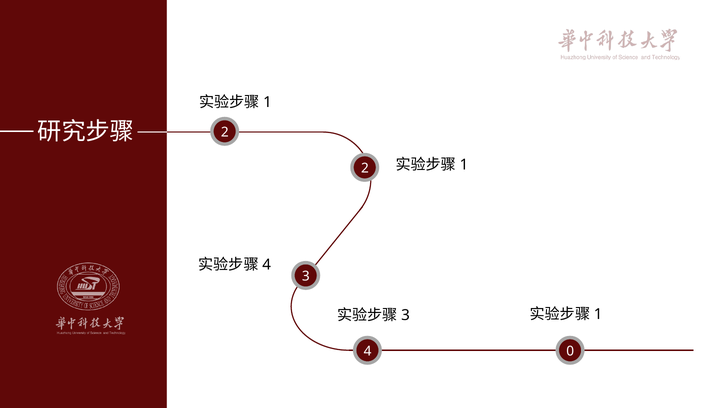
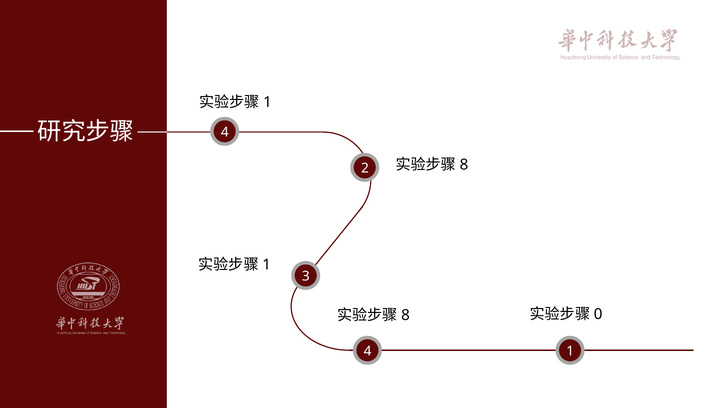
2 at (225, 132): 2 -> 4
1 at (464, 165): 1 -> 8
4 at (267, 265): 4 -> 1
3 at (406, 315): 3 -> 8
1 at (598, 314): 1 -> 0
4 0: 0 -> 1
